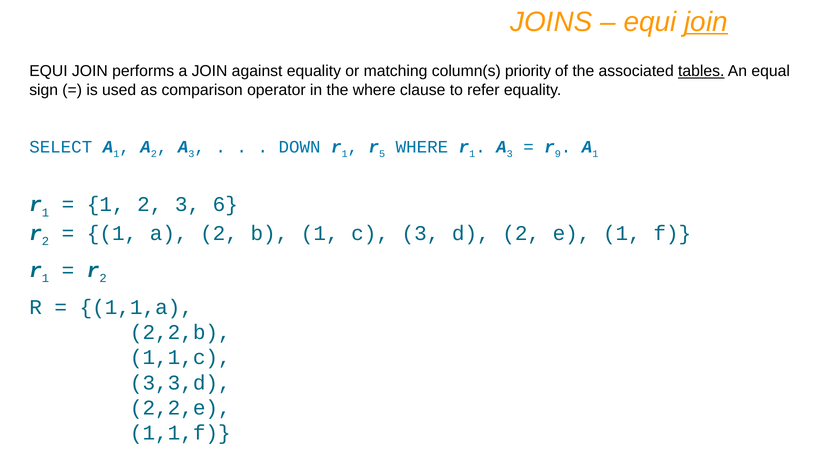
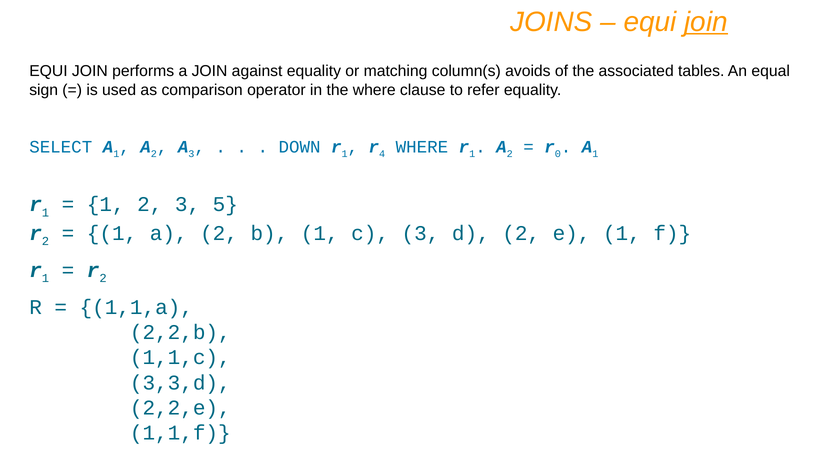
priority: priority -> avoids
tables underline: present -> none
5: 5 -> 4
3 at (510, 154): 3 -> 2
9: 9 -> 0
6: 6 -> 5
